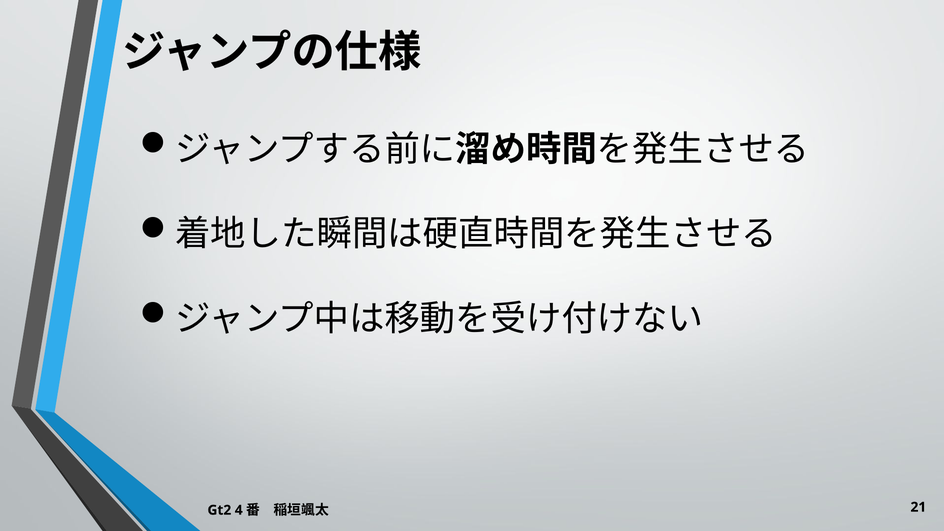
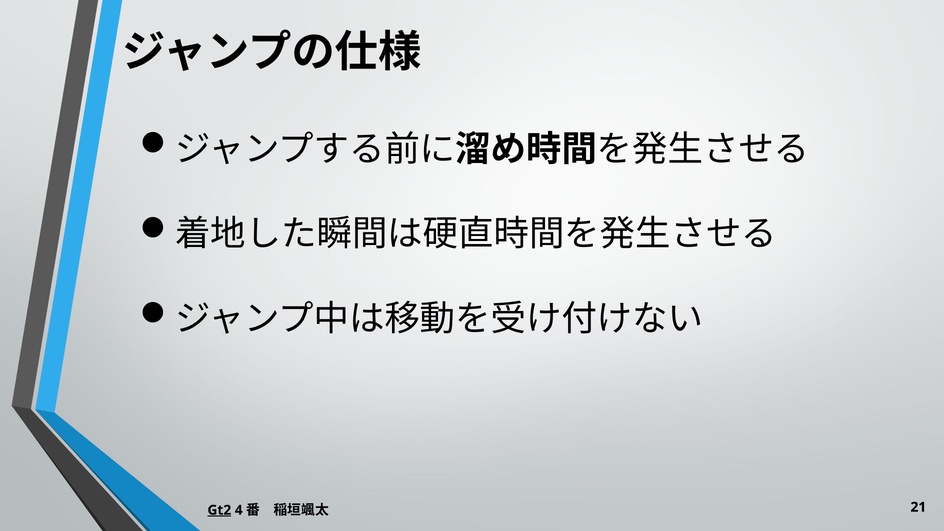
Gt2 underline: none -> present
